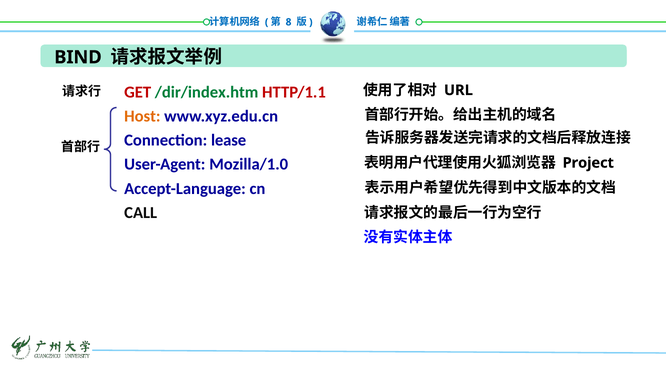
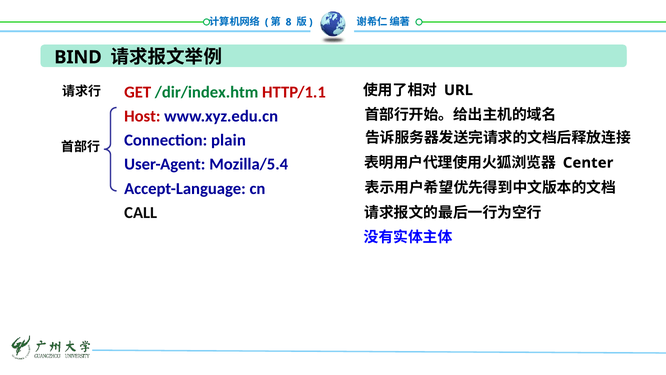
Host colour: orange -> red
lease: lease -> plain
Project: Project -> Center
Mozilla/1.0: Mozilla/1.0 -> Mozilla/5.4
